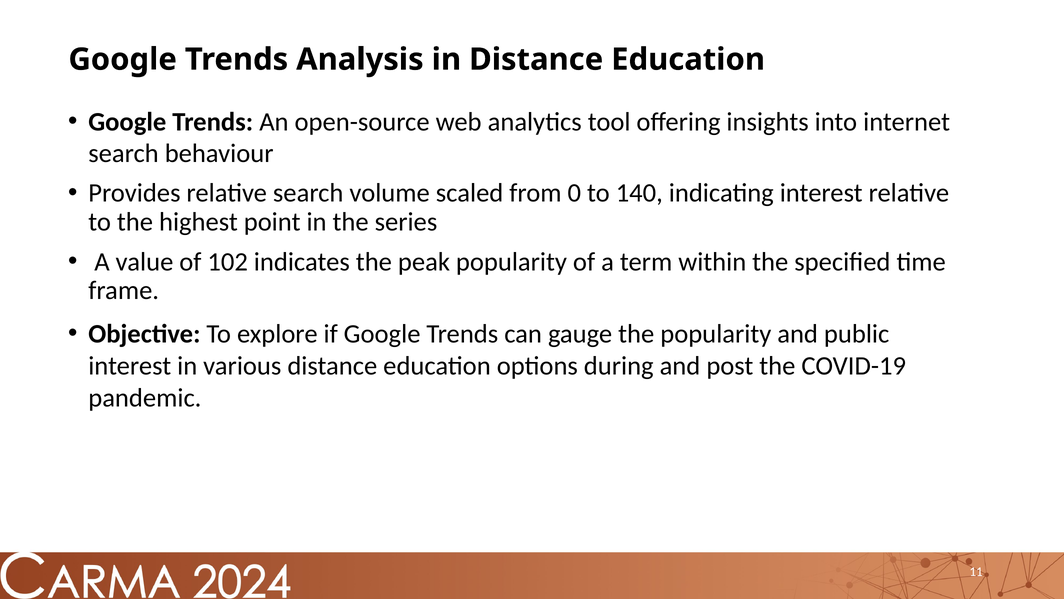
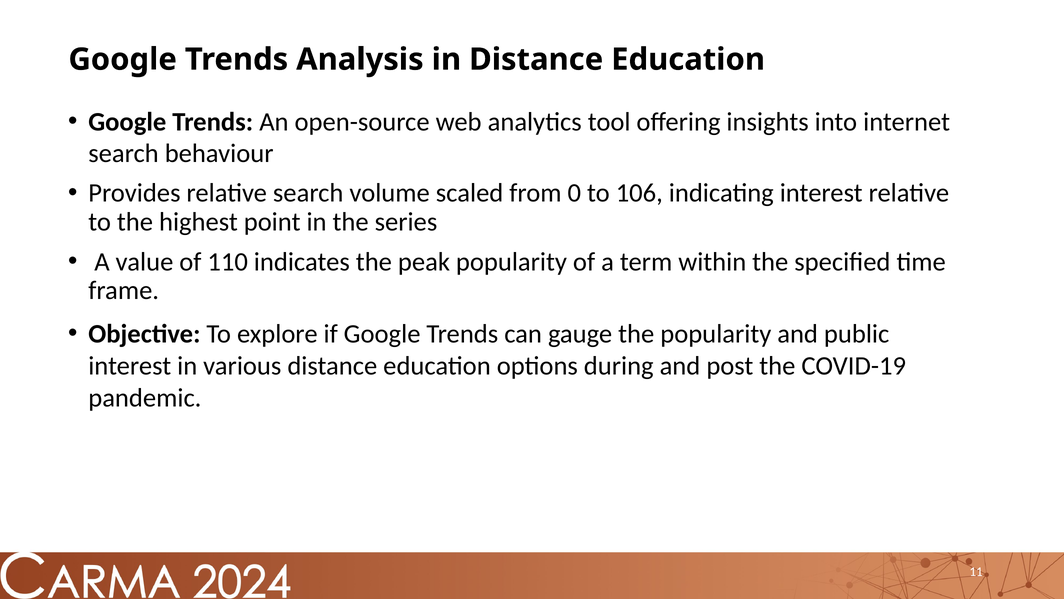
140: 140 -> 106
102: 102 -> 110
